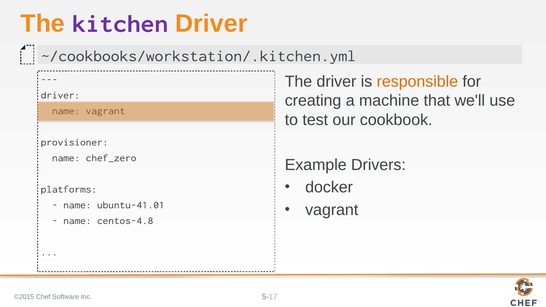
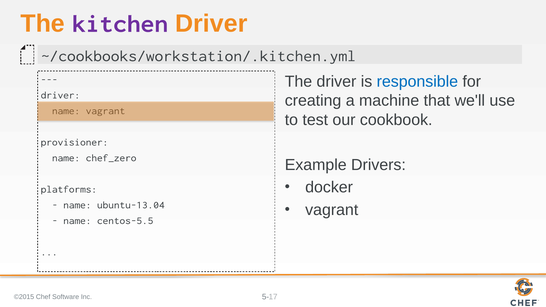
responsible colour: orange -> blue
ubuntu-41.01: ubuntu-41.01 -> ubuntu-13.04
centos-4.8: centos-4.8 -> centos-5.5
